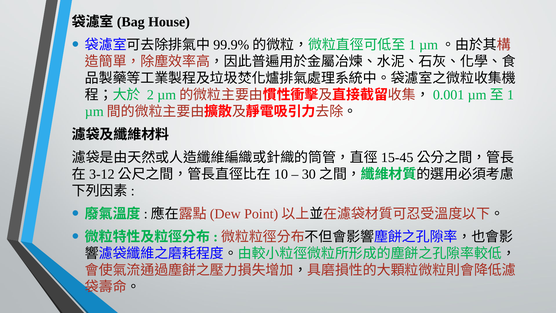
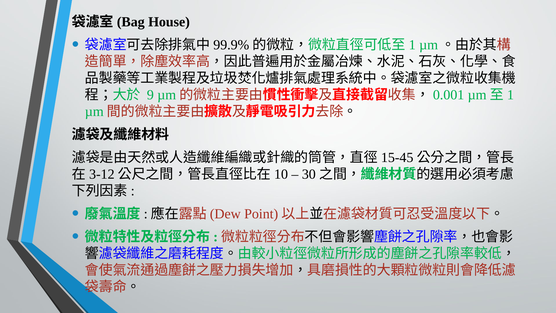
2: 2 -> 9
